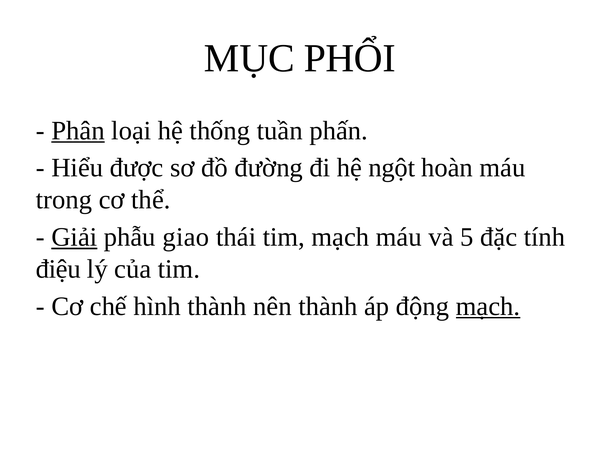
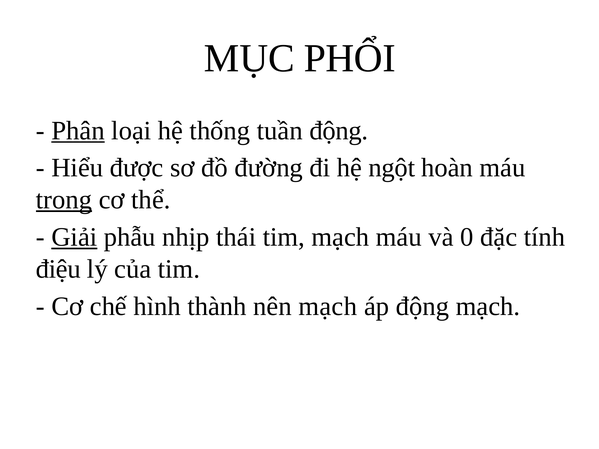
tuần phấn: phấn -> động
trong underline: none -> present
giao: giao -> nhịp
5: 5 -> 0
nên thành: thành -> mạch
mạch at (488, 306) underline: present -> none
